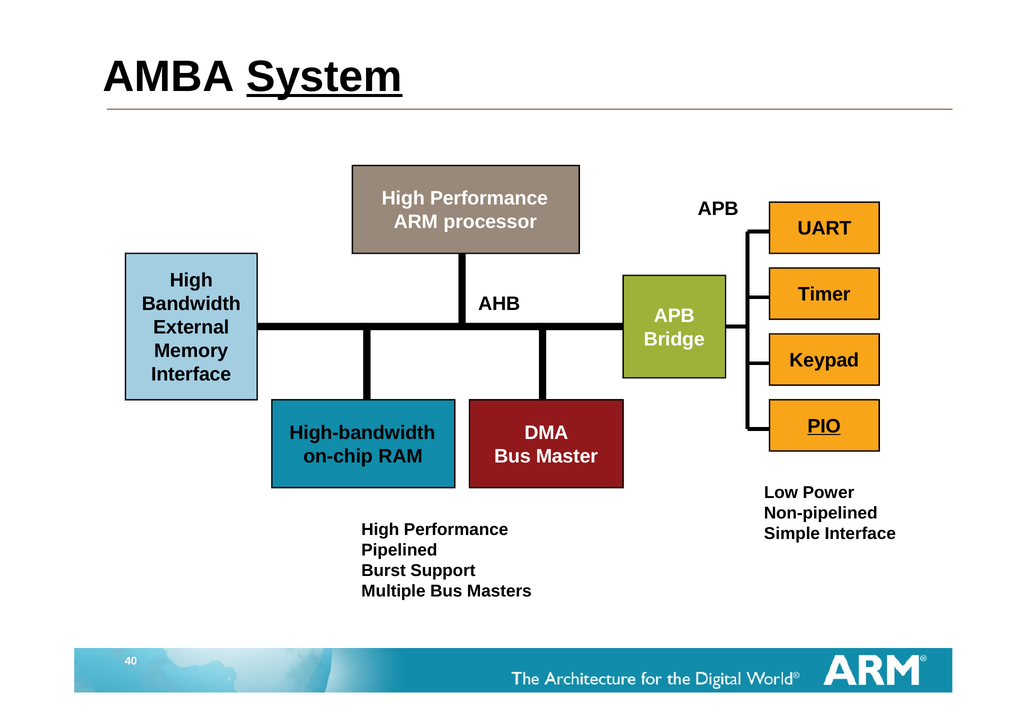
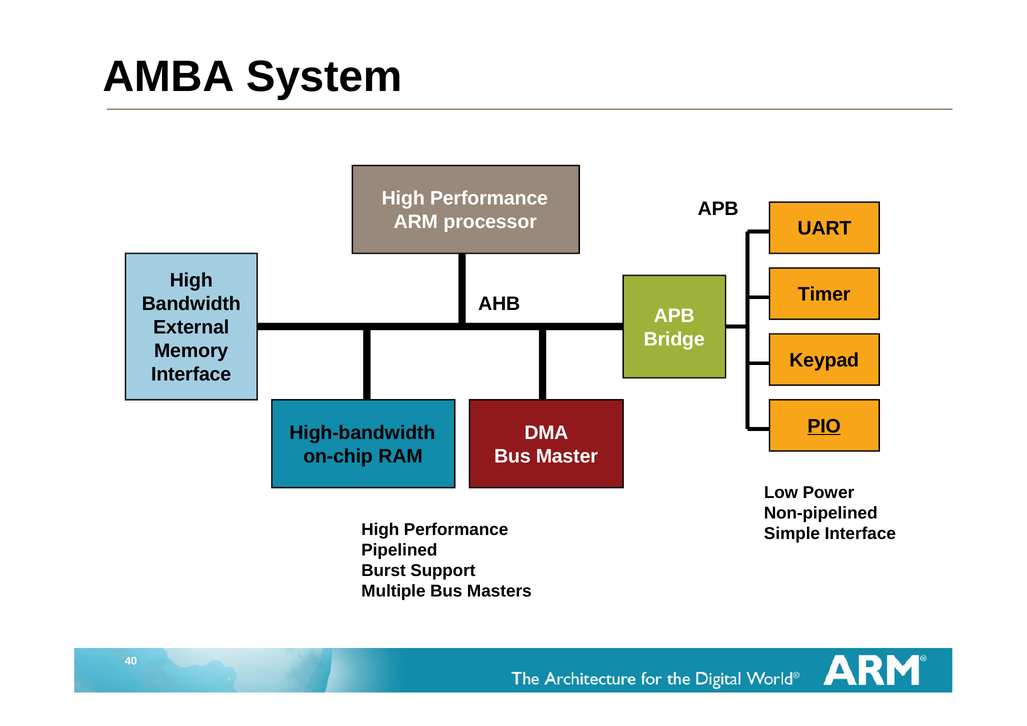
System underline: present -> none
